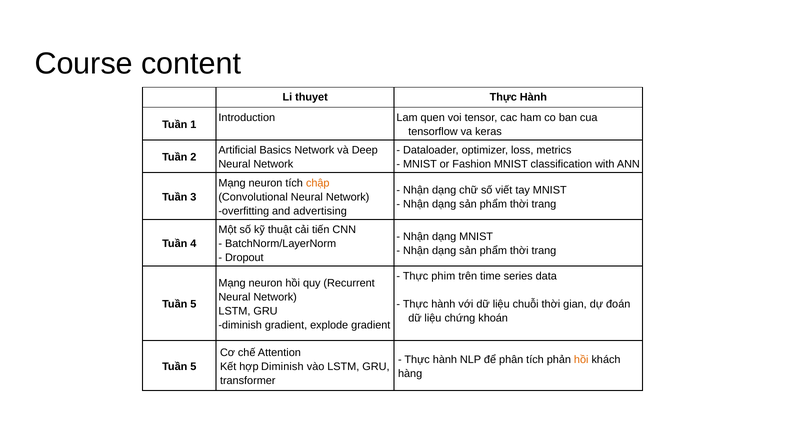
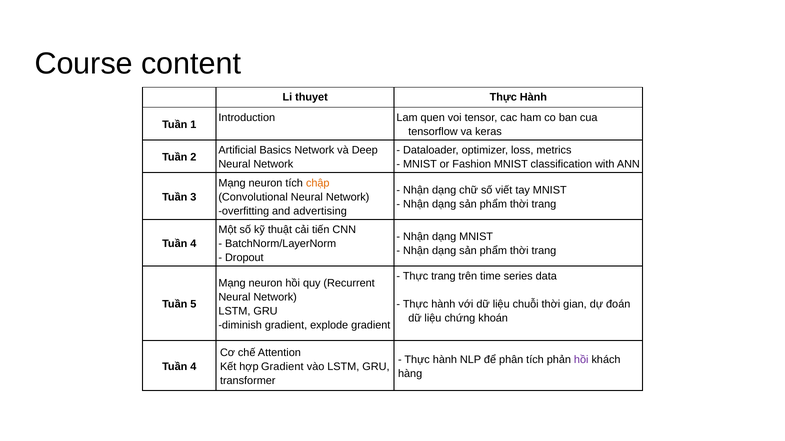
Thực phim: phim -> trang
hồi at (581, 360) colour: orange -> purple
5 at (193, 367): 5 -> 4
hợp Diminish: Diminish -> Gradient
